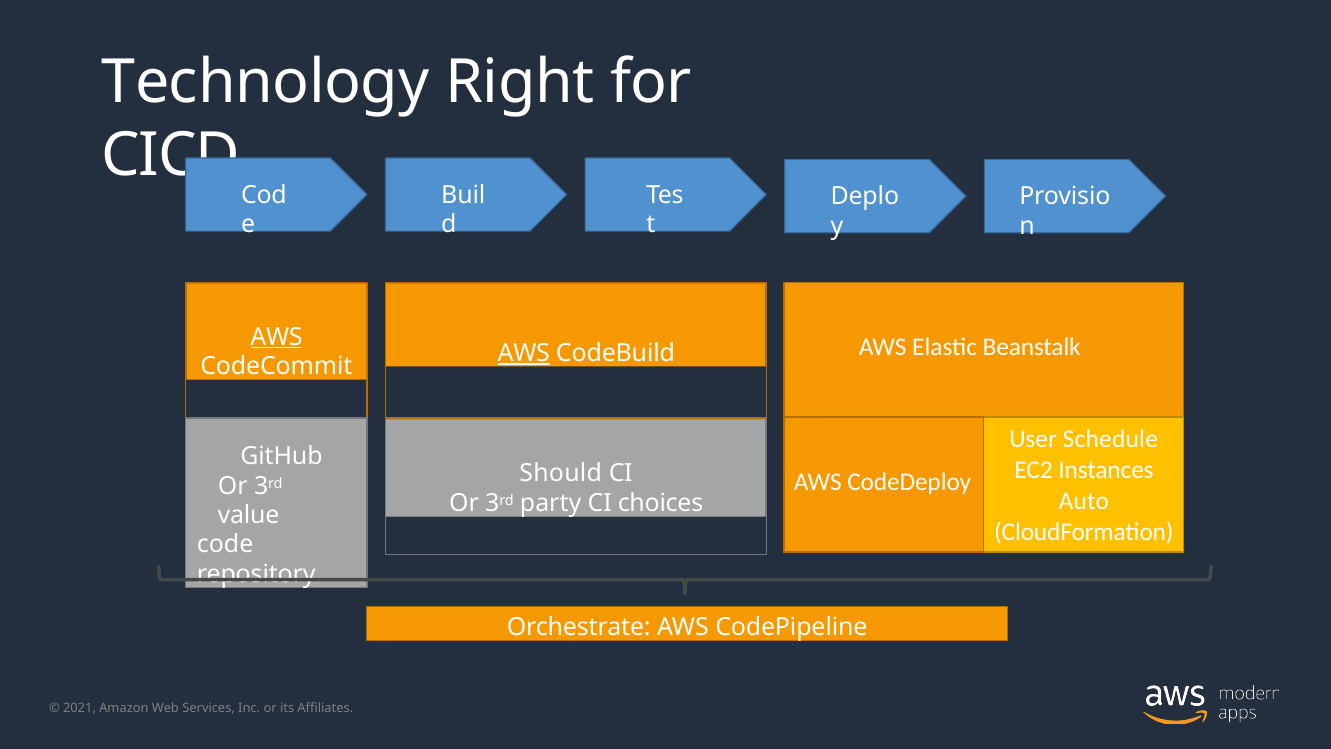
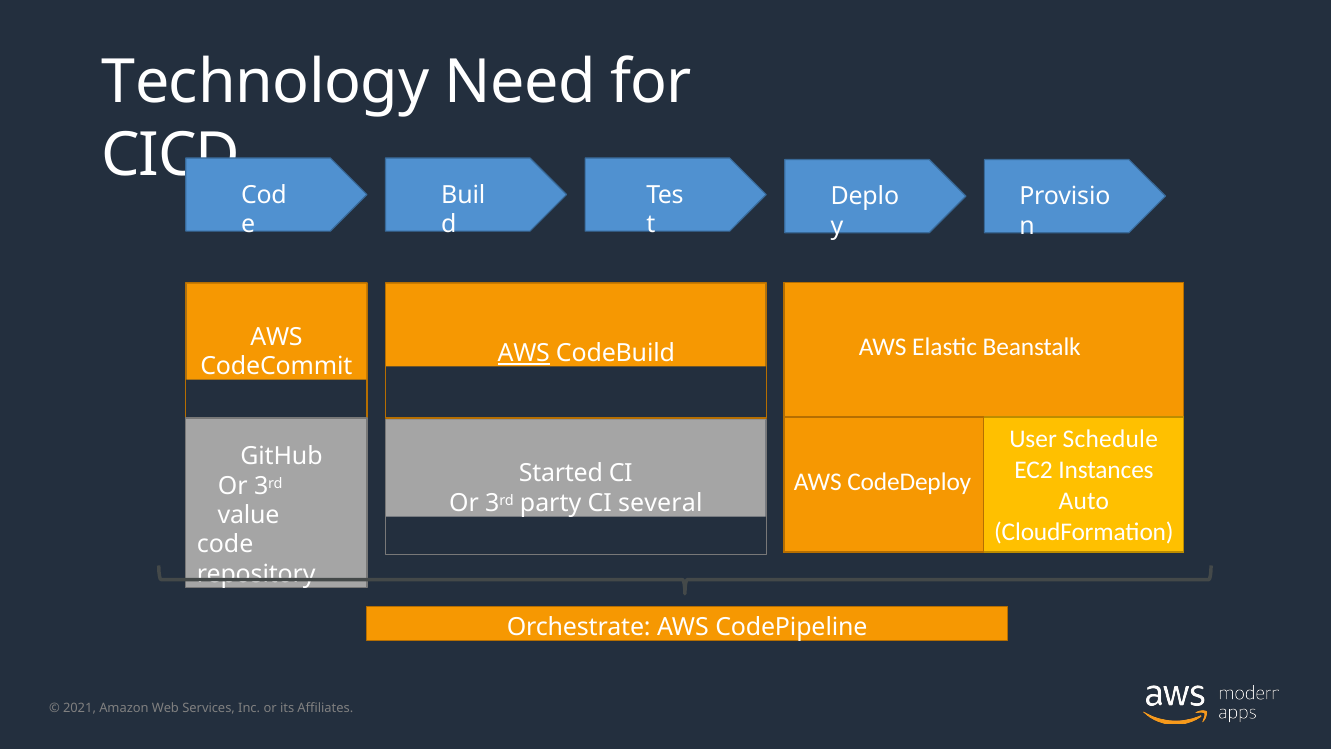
Right: Right -> Need
AWS at (277, 337) underline: present -> none
Should: Should -> Started
choices: choices -> several
